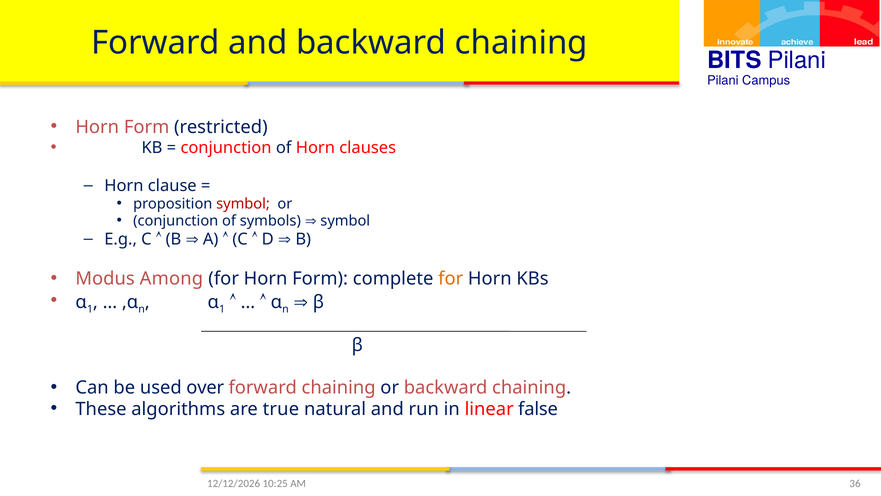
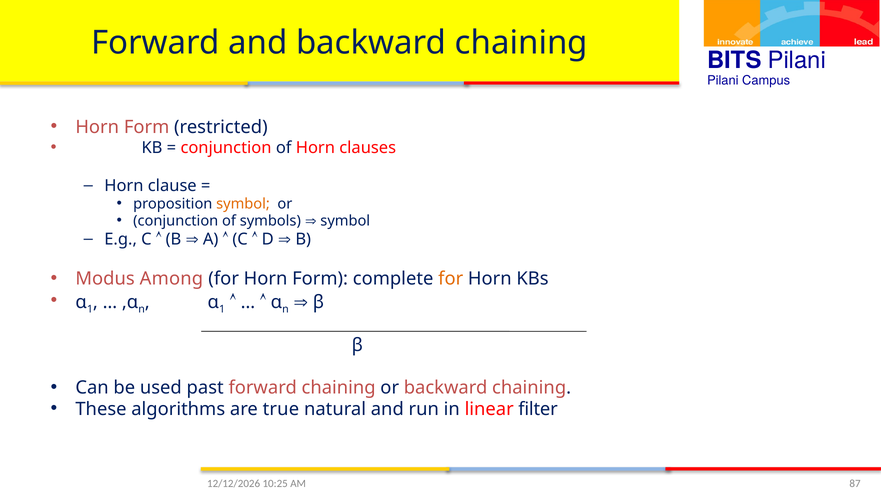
symbol at (243, 204) colour: red -> orange
over: over -> past
false: false -> filter
36: 36 -> 87
